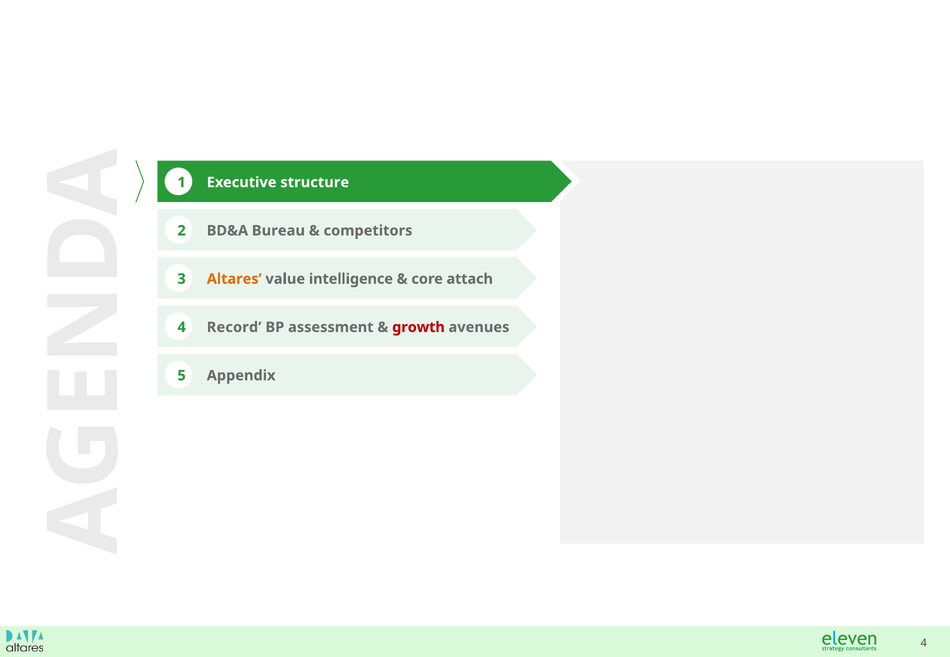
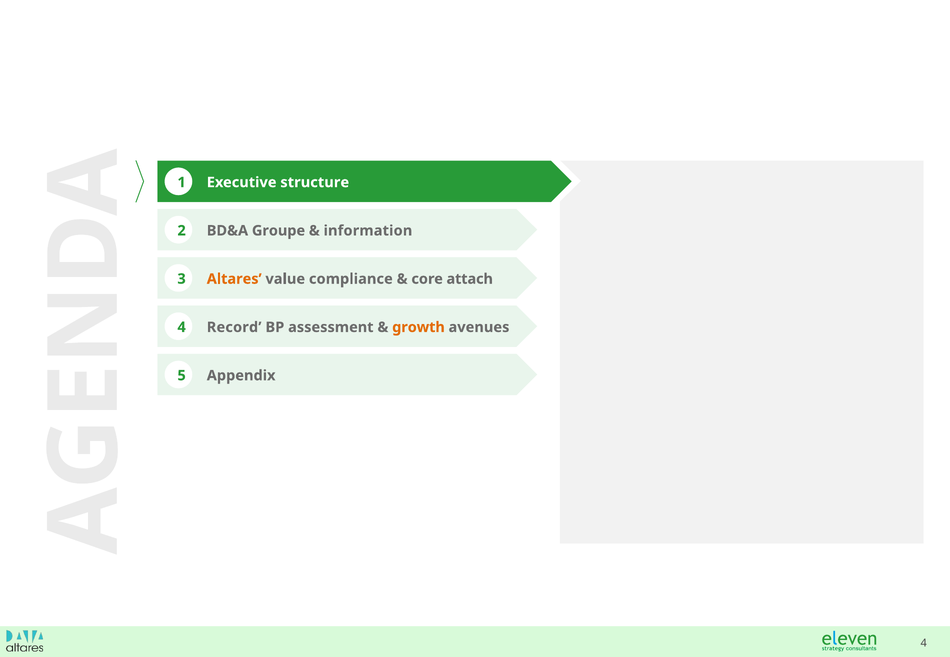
Bureau: Bureau -> Groupe
competitors: competitors -> information
intelligence: intelligence -> compliance
growth colour: red -> orange
